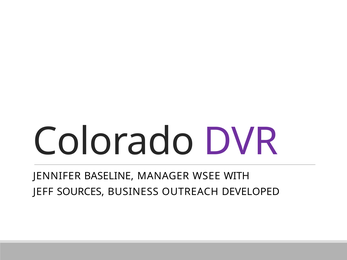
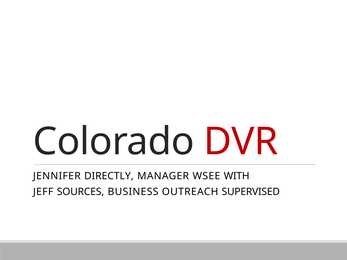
DVR colour: purple -> red
BASELINE: BASELINE -> DIRECTLY
DEVELOPED: DEVELOPED -> SUPERVISED
